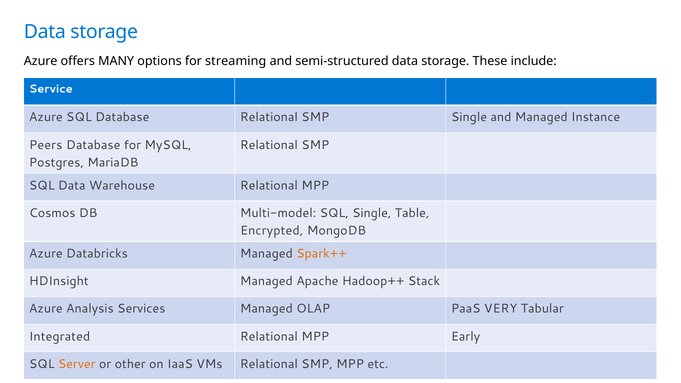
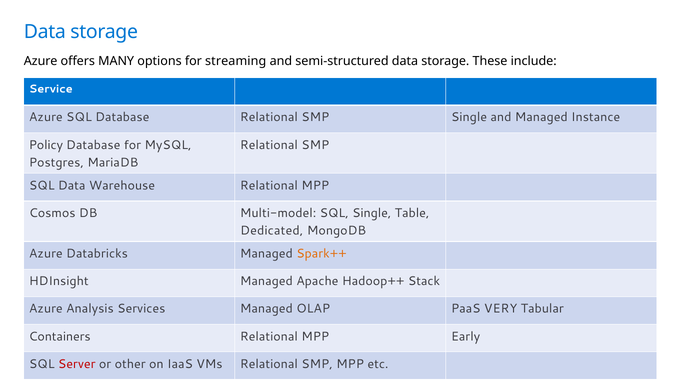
Peers: Peers -> Policy
Encrypted: Encrypted -> Dedicated
Integrated: Integrated -> Containers
Server colour: orange -> red
